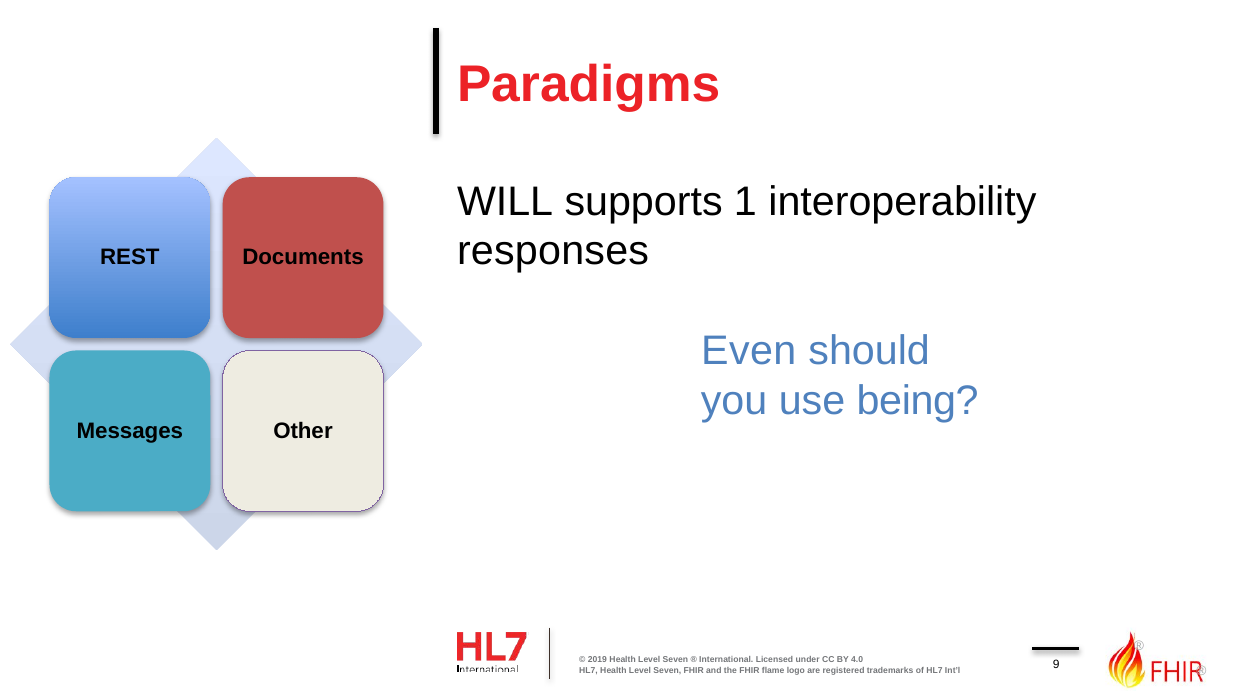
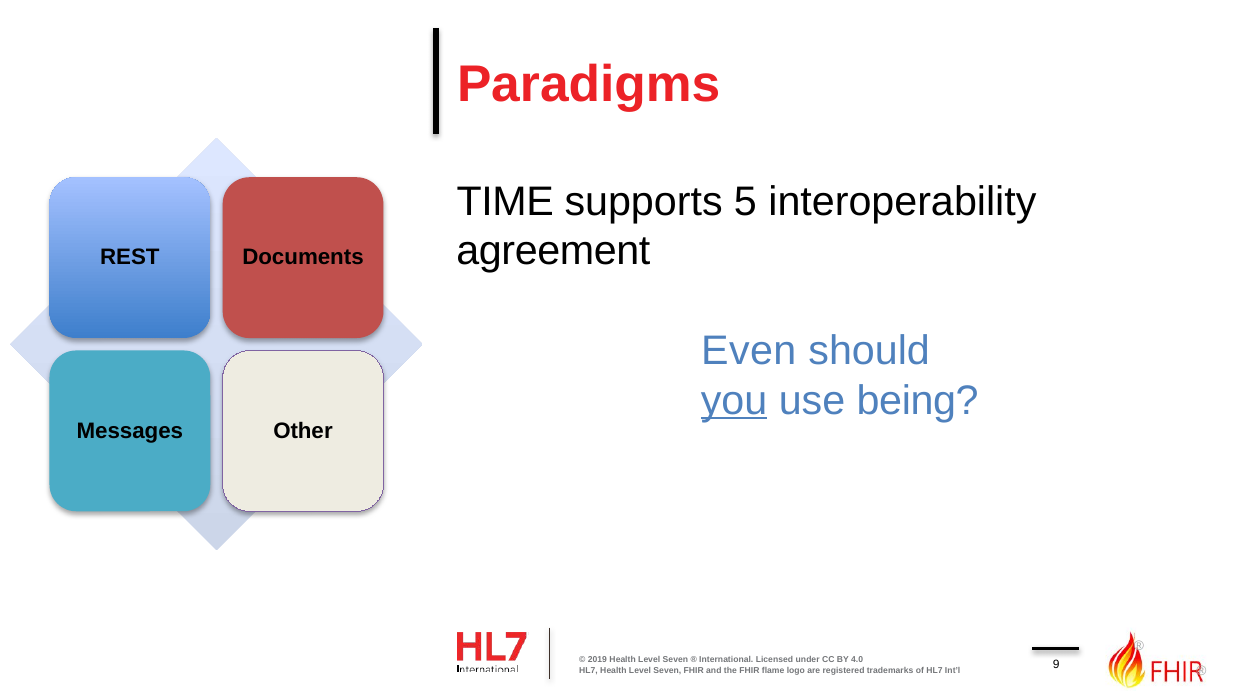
WILL: WILL -> TIME
1: 1 -> 5
responses: responses -> agreement
you underline: none -> present
